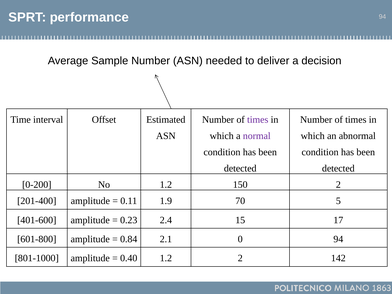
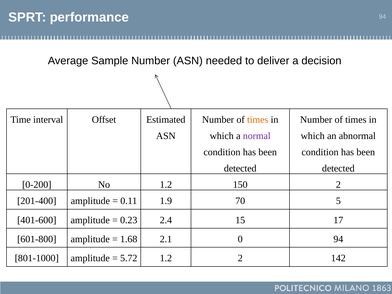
times at (258, 120) colour: purple -> orange
0.84: 0.84 -> 1.68
0.40: 0.40 -> 5.72
